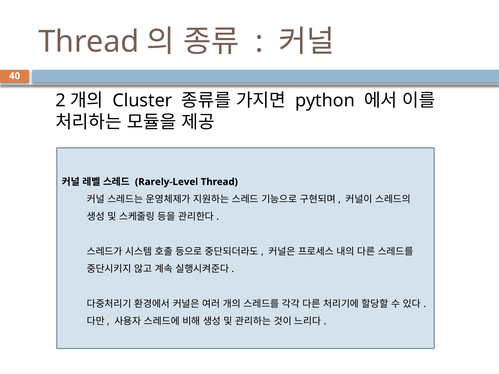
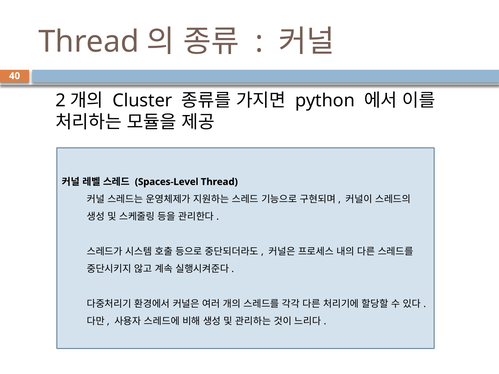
Rarely-Level: Rarely-Level -> Spaces-Level
